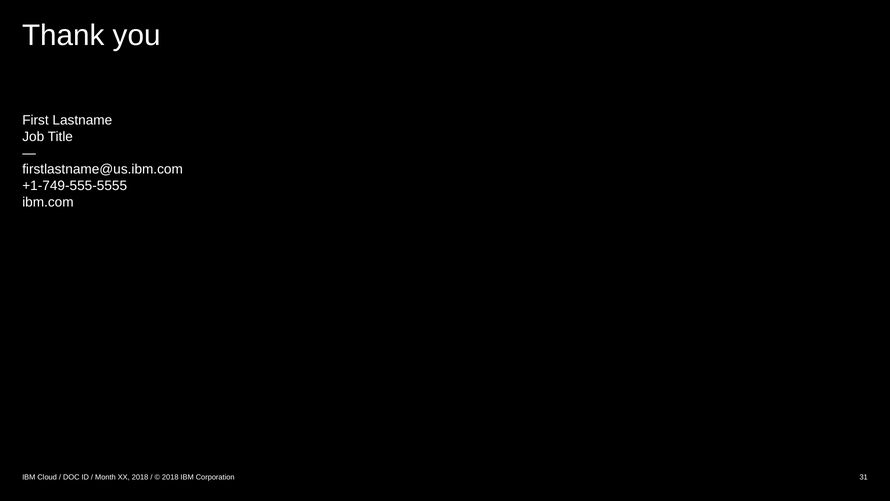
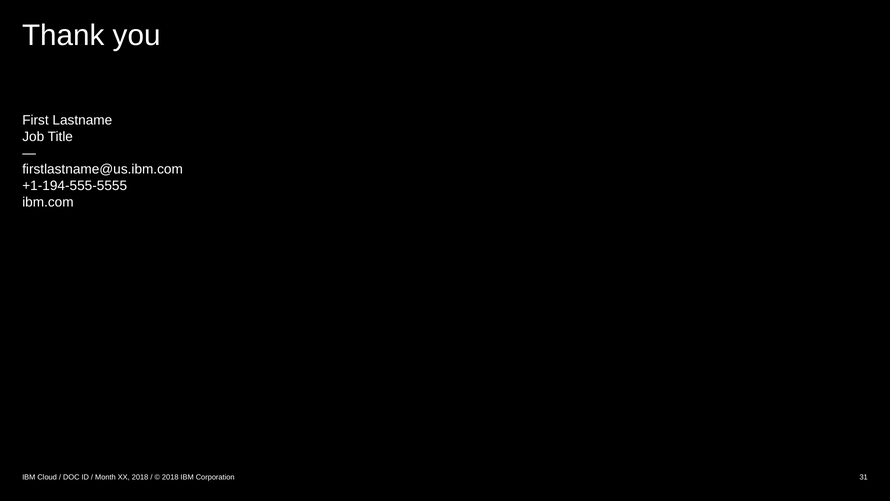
+1-749-555-5555: +1-749-555-5555 -> +1-194-555-5555
